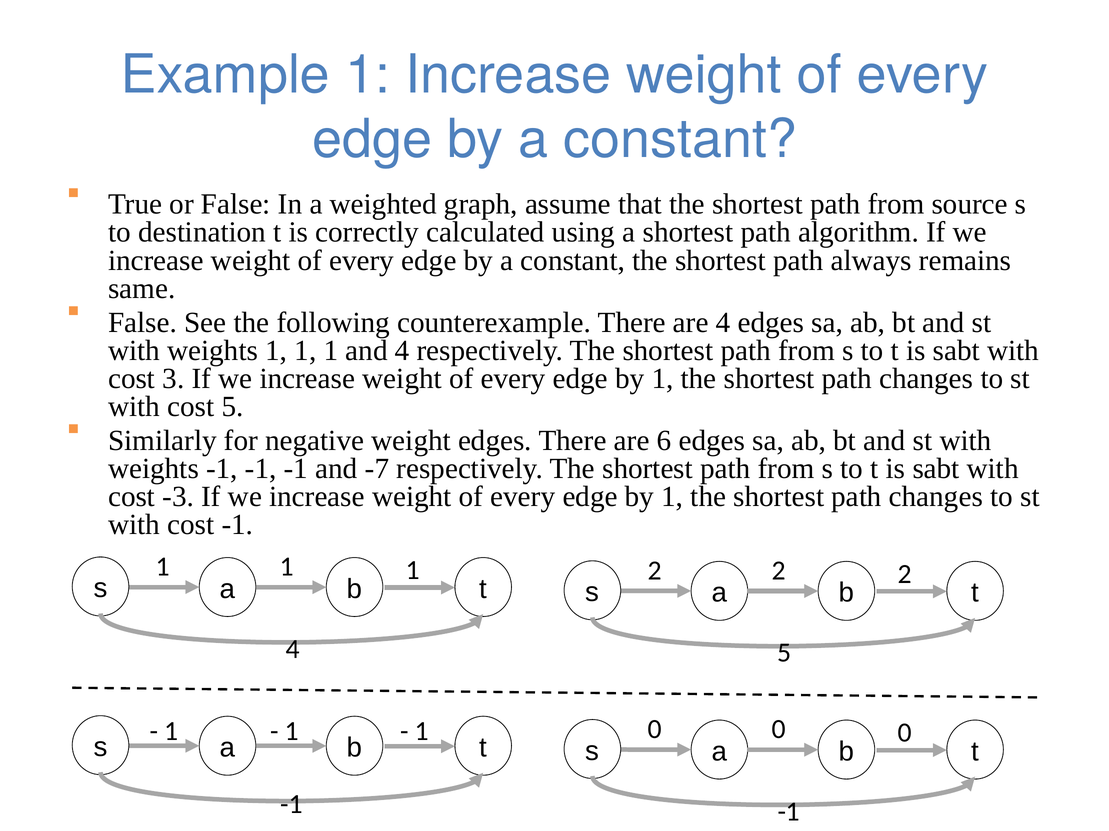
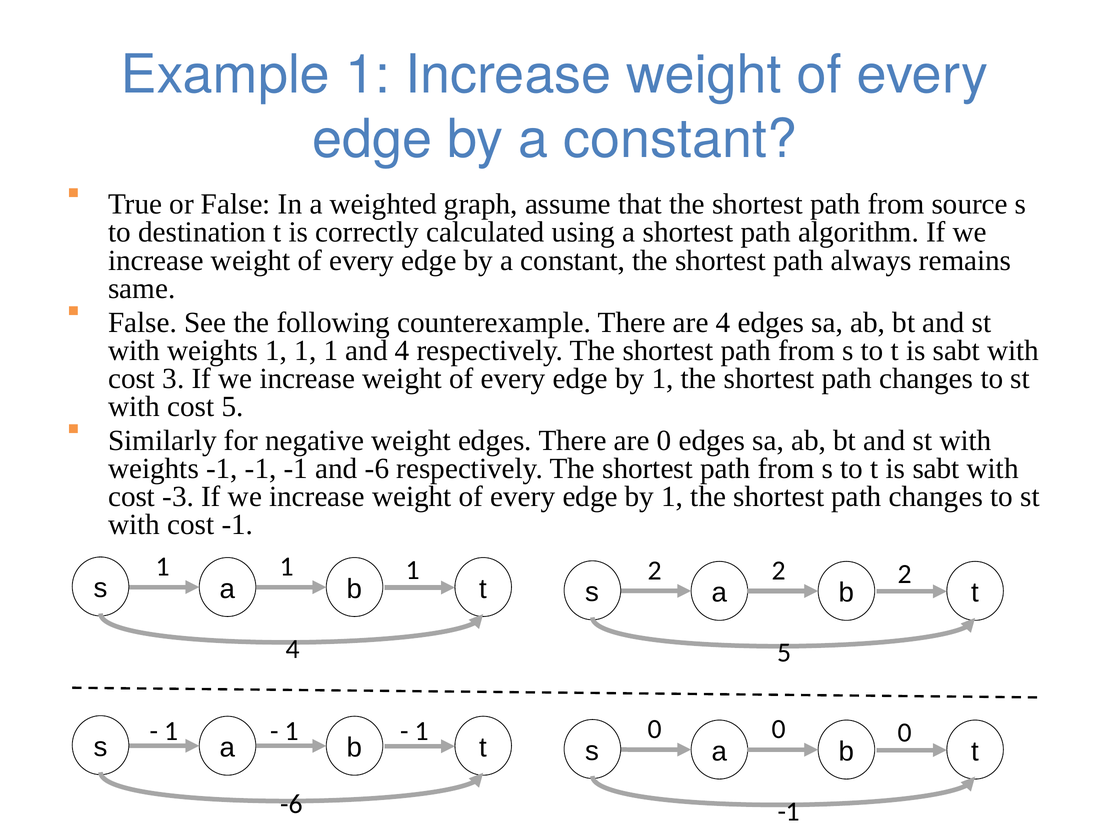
are 6: 6 -> 0
and -7: -7 -> -6
-1 at (291, 805): -1 -> -6
